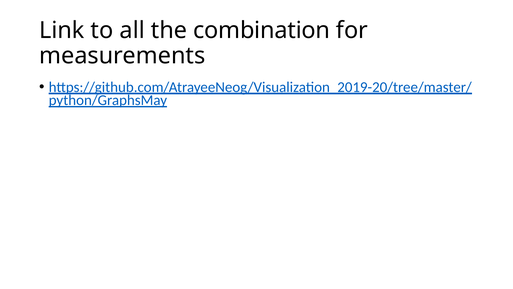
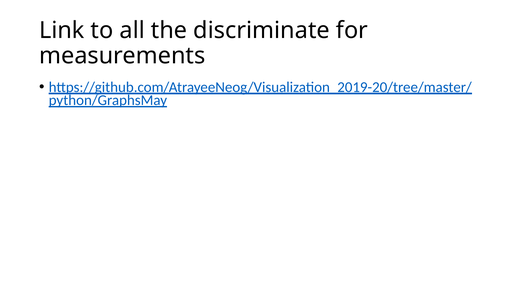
combination: combination -> discriminate
